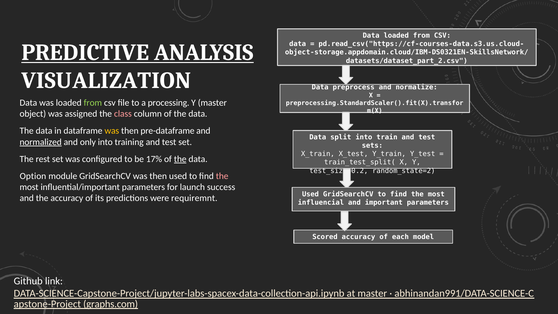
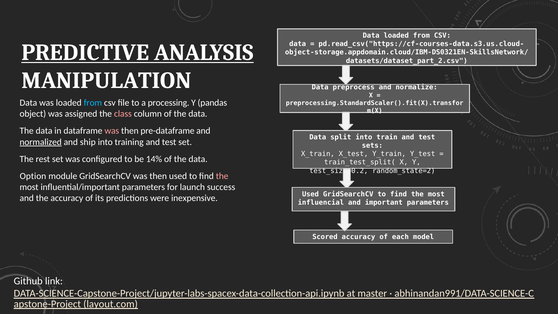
VISUALIZATION: VISUALIZATION -> MANIPULATION
from at (93, 103) colour: light green -> light blue
Y master: master -> pandas
was at (112, 131) colour: yellow -> pink
only: only -> ship
17%: 17% -> 14%
the at (180, 159) underline: present -> none
requiremnt: requiremnt -> inexpensive
graphs.com: graphs.com -> layout.com
